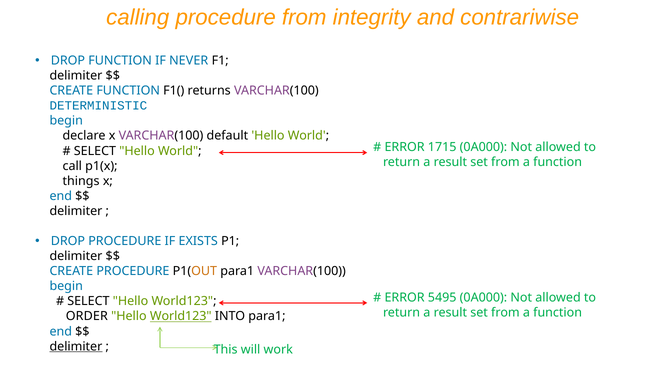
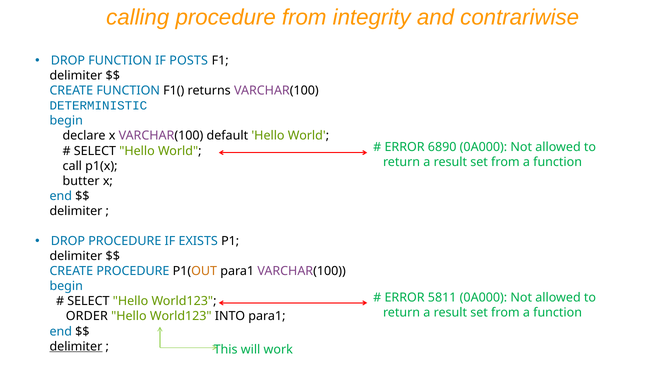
NEVER: NEVER -> POSTS
1715: 1715 -> 6890
things: things -> butter
5495: 5495 -> 5811
World123 at (181, 316) underline: present -> none
